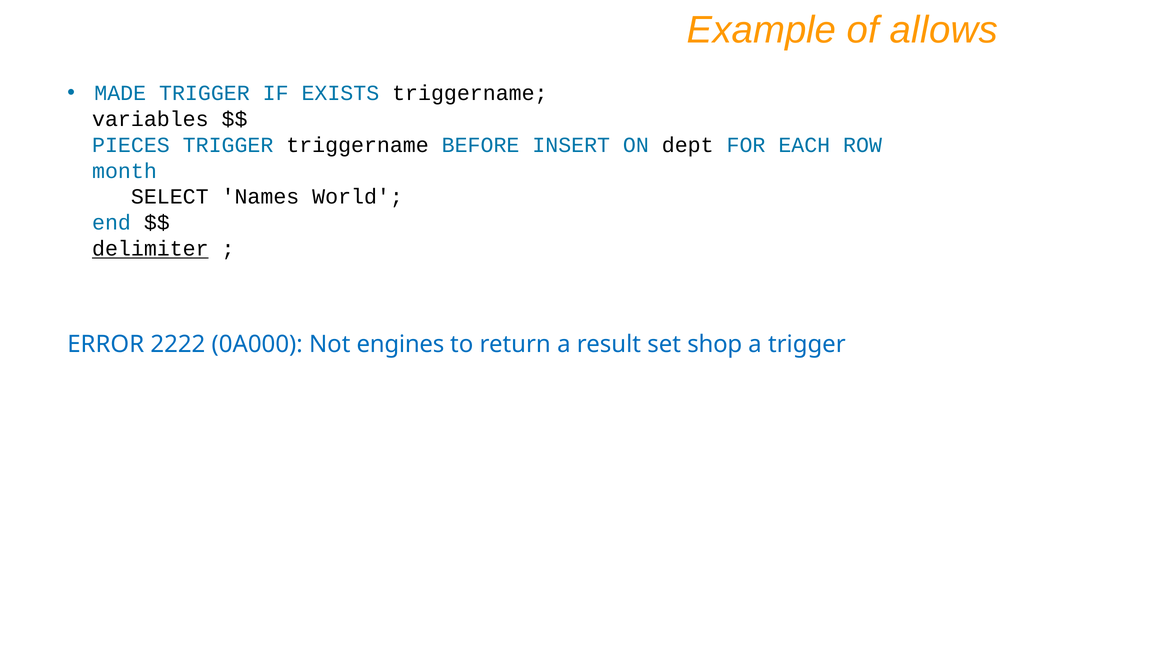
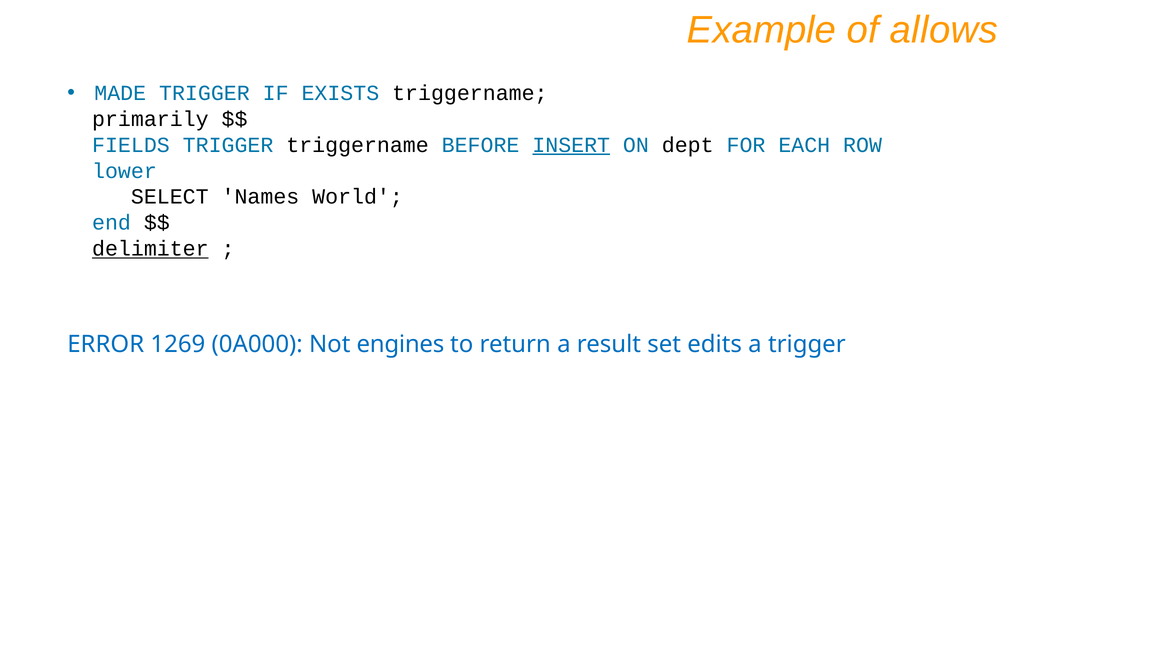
variables: variables -> primarily
PIECES: PIECES -> FIELDS
INSERT underline: none -> present
month: month -> lower
2222: 2222 -> 1269
shop: shop -> edits
